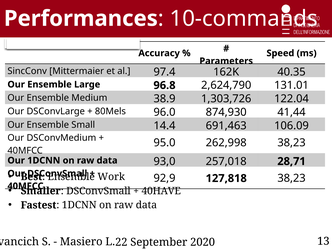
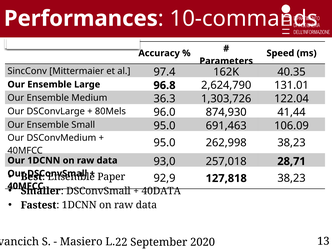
38.9: 38.9 -> 36.3
Small 14.4: 14.4 -> 95.0
Work: Work -> Paper
40HAVE: 40HAVE -> 40DATA
